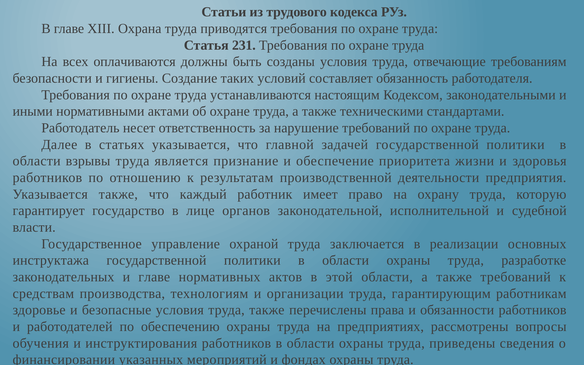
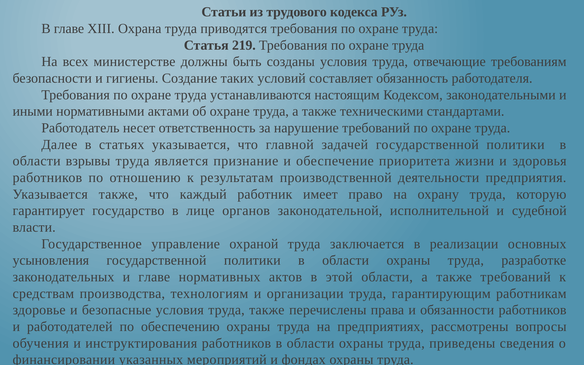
231: 231 -> 219
оплачиваются: оплачиваются -> министерстве
инструктажа: инструктажа -> усыновления
